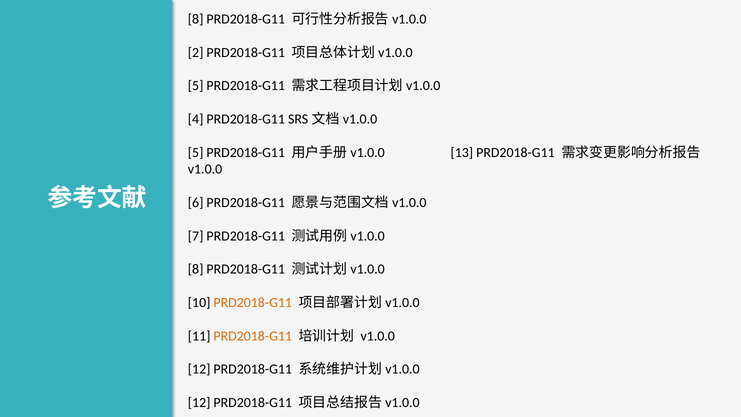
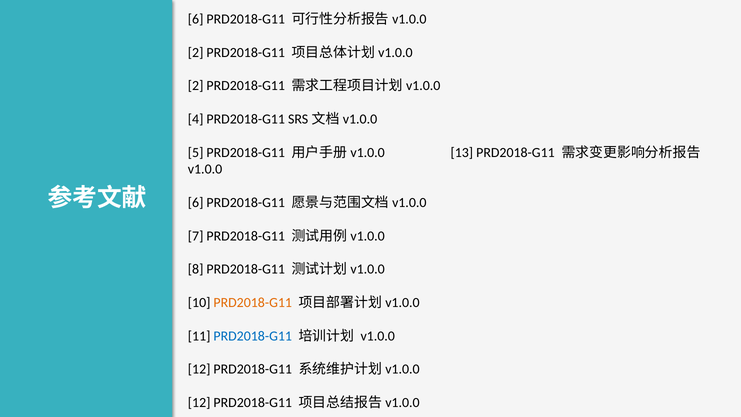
8 at (196, 19): 8 -> 6
5 at (196, 86): 5 -> 2
PRD2018-G11 at (253, 336) colour: orange -> blue
